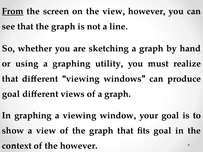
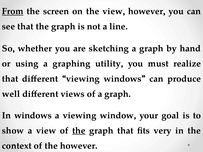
goal at (11, 94): goal -> well
In graphing: graphing -> windows
the at (79, 131) underline: none -> present
fits goal: goal -> very
